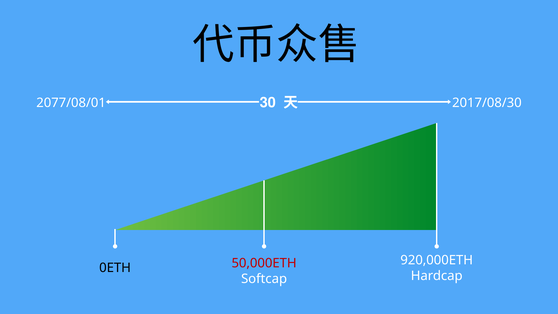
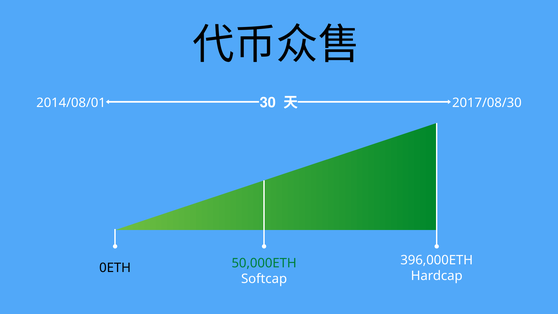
2077/08/01: 2077/08/01 -> 2014/08/01
920,000ETH: 920,000ETH -> 396,000ETH
50,000ETH colour: red -> green
